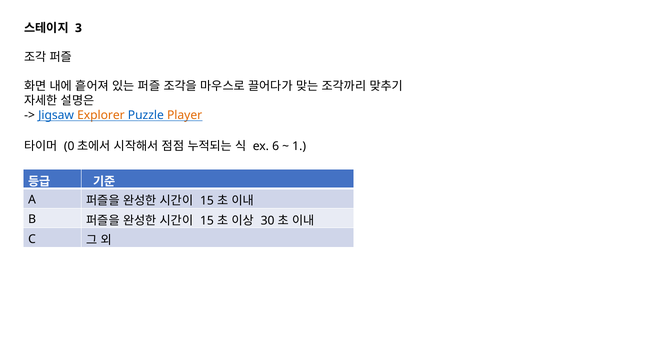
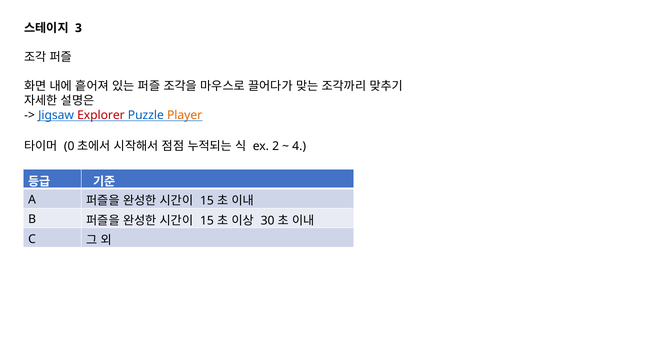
Explorer colour: orange -> red
6: 6 -> 2
1: 1 -> 4
